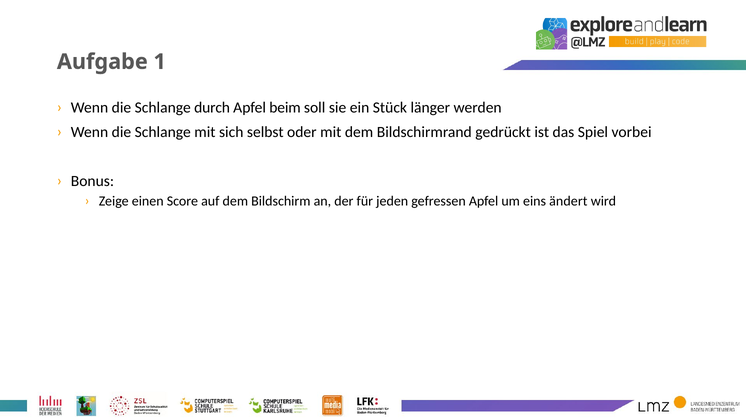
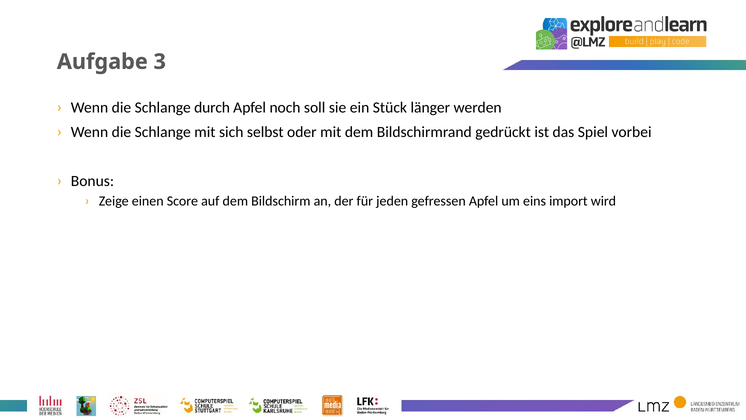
1: 1 -> 3
beim: beim -> noch
ändert: ändert -> import
